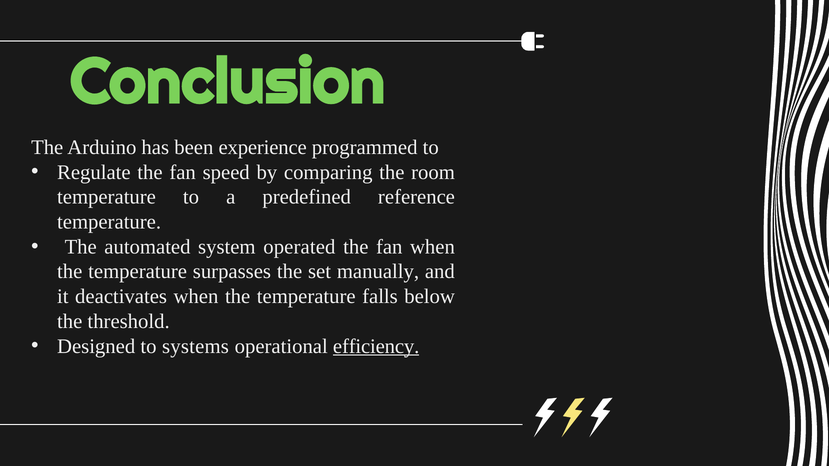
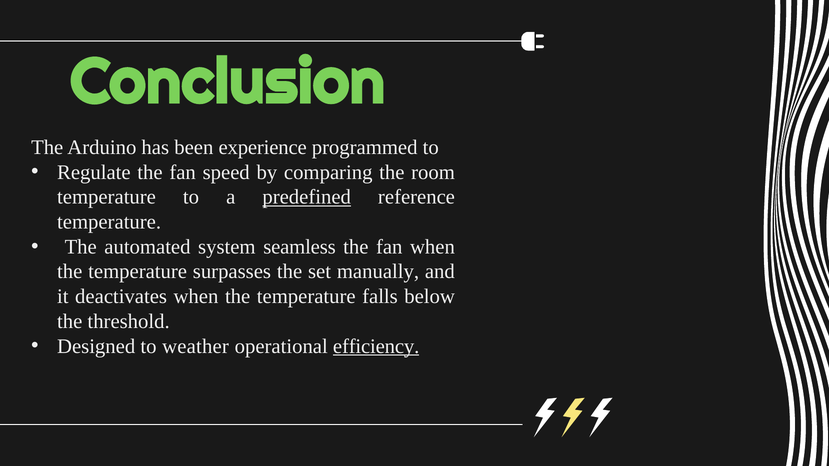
predefined underline: none -> present
operated: operated -> seamless
systems: systems -> weather
